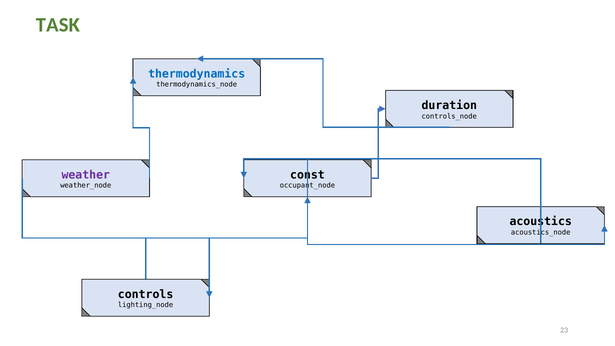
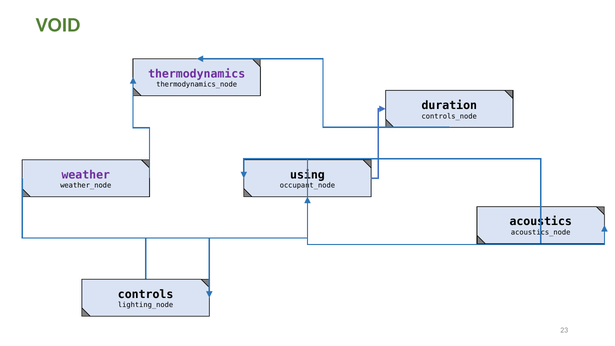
TASK: TASK -> VOID
thermodynamics colour: blue -> purple
const: const -> using
